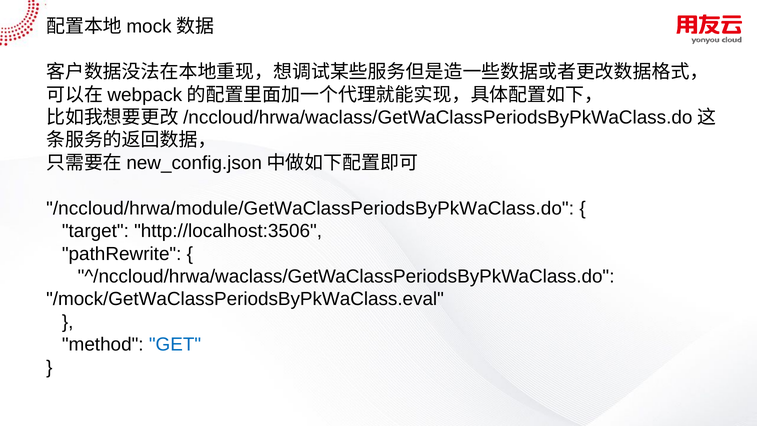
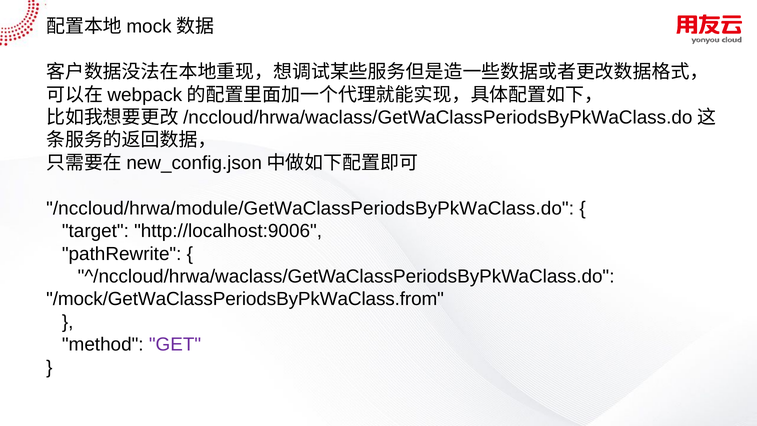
http://localhost:3506: http://localhost:3506 -> http://localhost:9006
/mock/GetWaClassPeriodsByPkWaClass.eval: /mock/GetWaClassPeriodsByPkWaClass.eval -> /mock/GetWaClassPeriodsByPkWaClass.from
GET colour: blue -> purple
